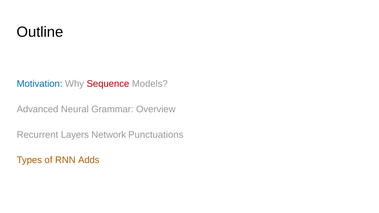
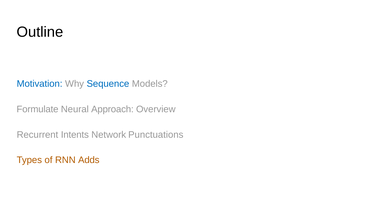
Sequence colour: red -> blue
Advanced: Advanced -> Formulate
Grammar: Grammar -> Approach
Layers: Layers -> Intents
